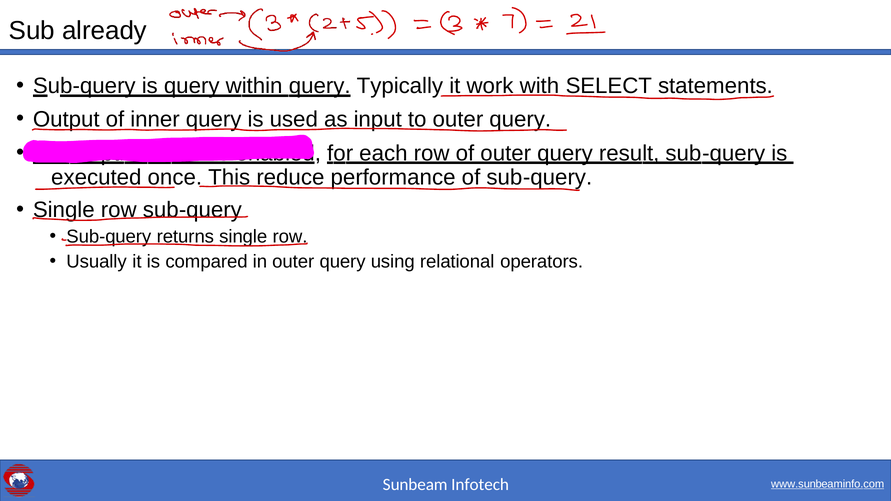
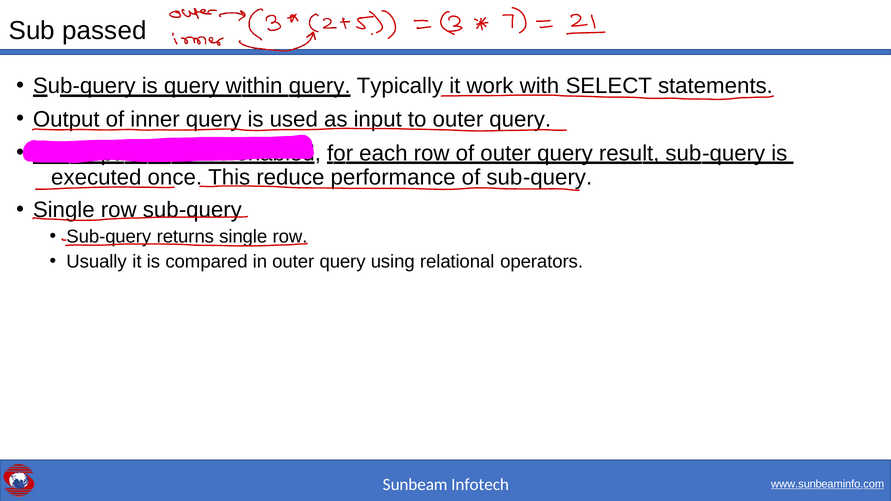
already: already -> passed
